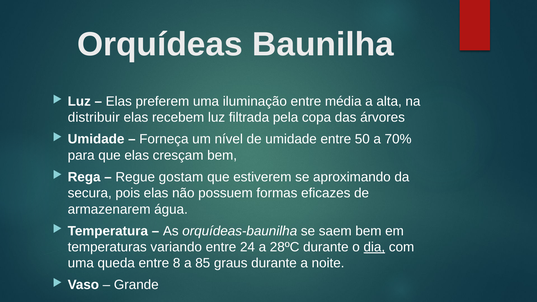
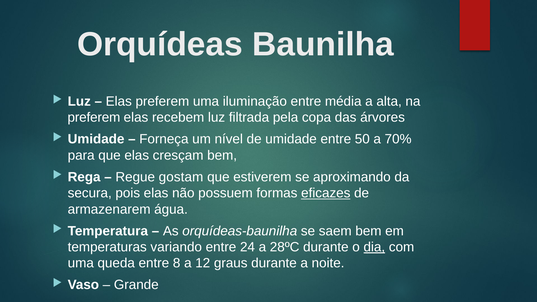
distribuir at (94, 118): distribuir -> preferem
eficazes underline: none -> present
85: 85 -> 12
